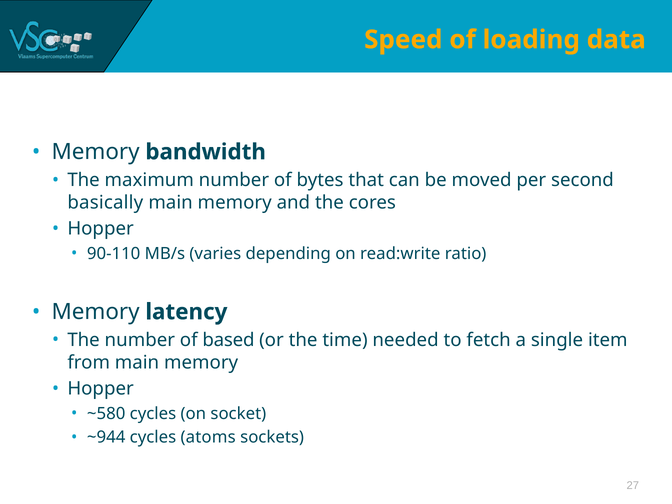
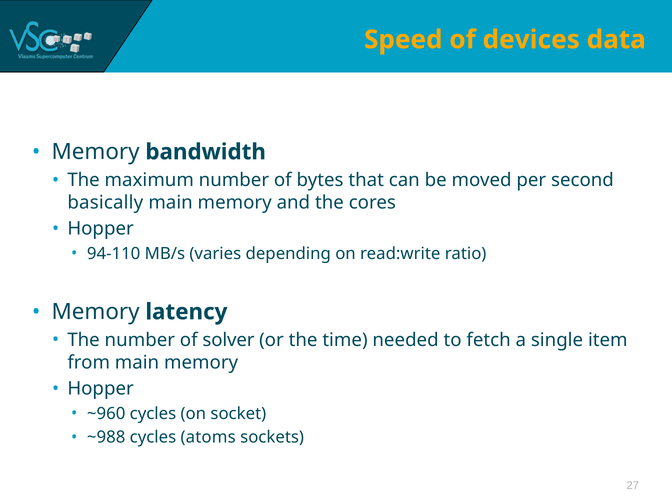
loading: loading -> devices
90-110: 90-110 -> 94-110
based: based -> solver
~580: ~580 -> ~960
~944: ~944 -> ~988
